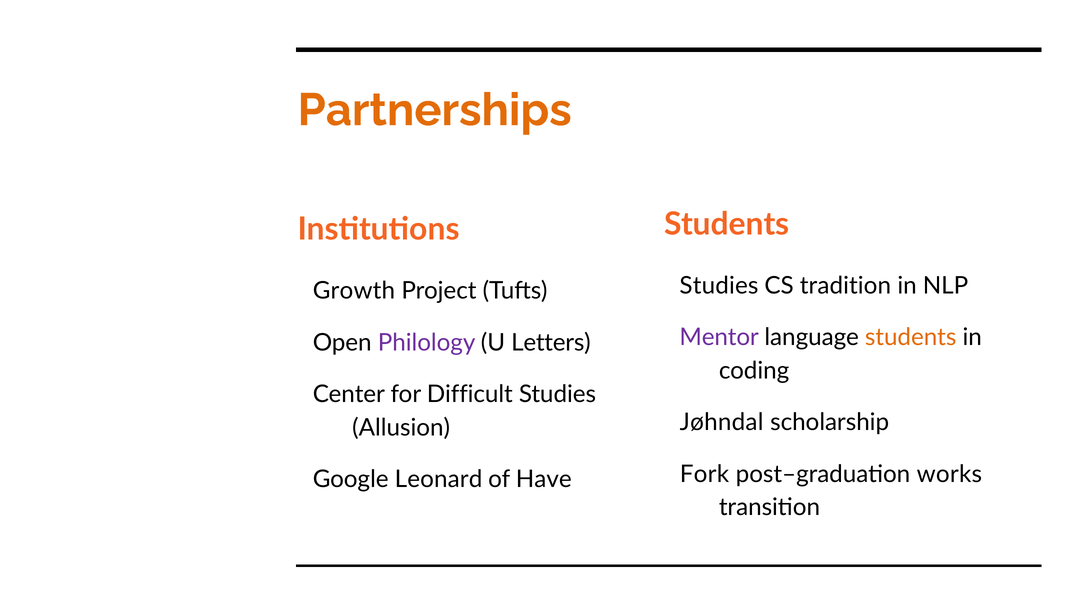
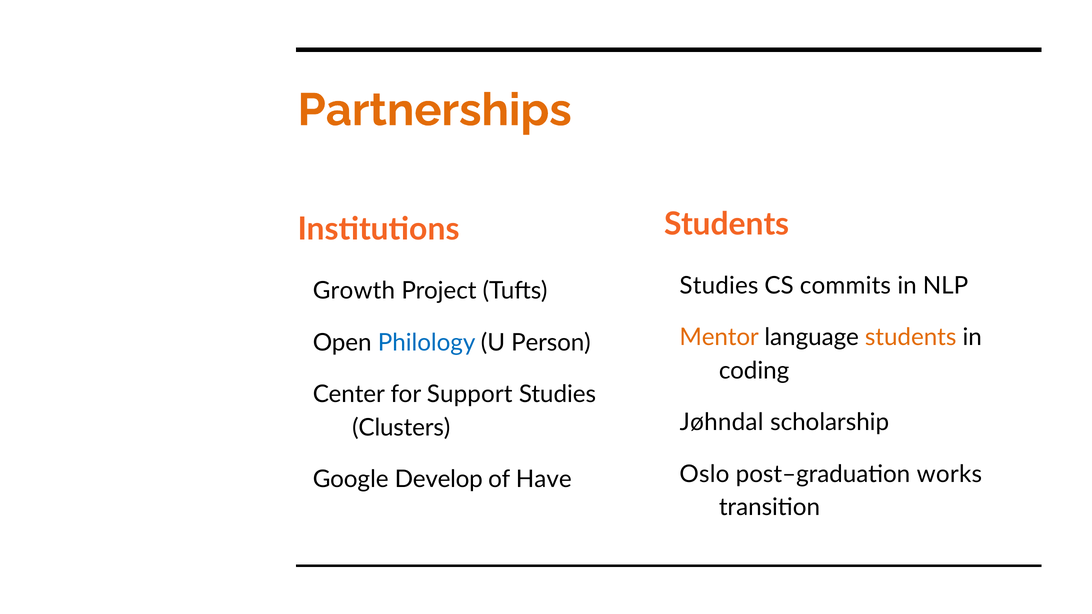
tradition: tradition -> commits
Mentor colour: purple -> orange
Philology colour: purple -> blue
Letters: Letters -> Person
Difficult: Difficult -> Support
Allusion: Allusion -> Clusters
Fork: Fork -> Oslo
Leonard: Leonard -> Develop
